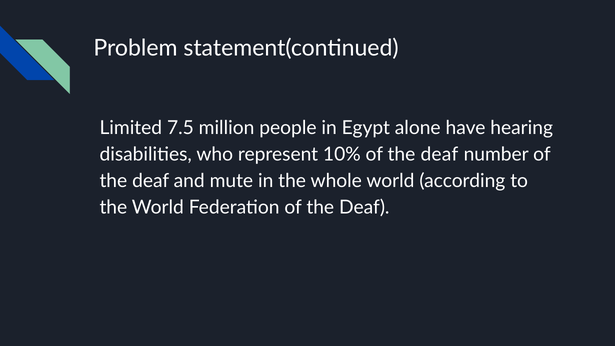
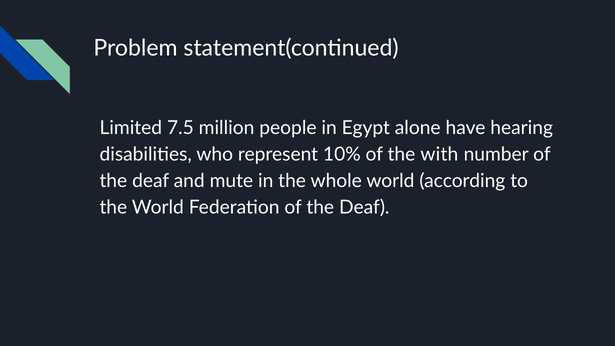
10% of the deaf: deaf -> with
